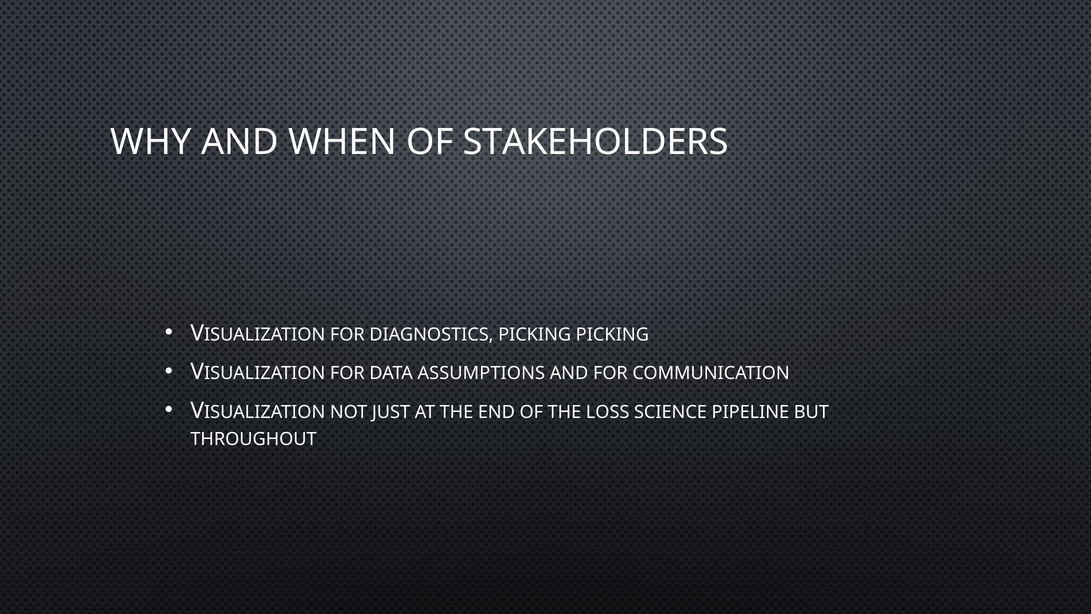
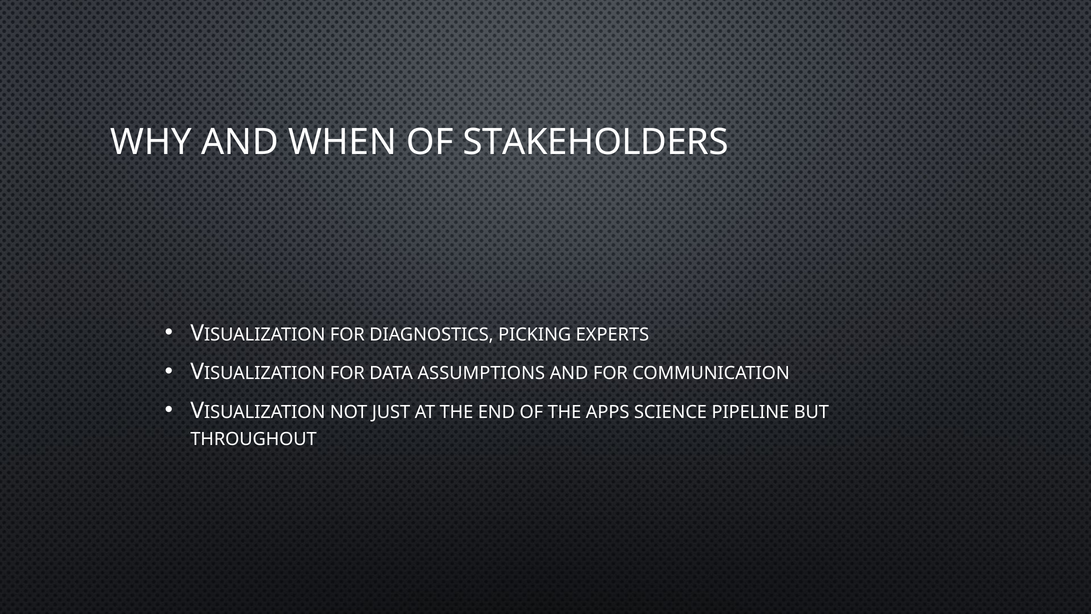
PICKING PICKING: PICKING -> EXPERTS
LOSS: LOSS -> APPS
